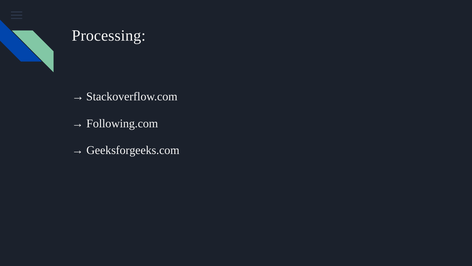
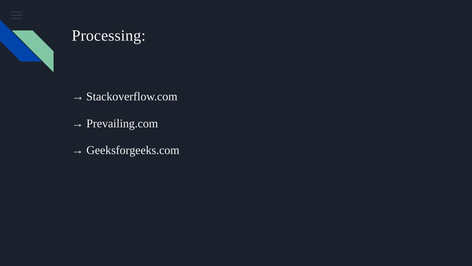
Following.com: Following.com -> Prevailing.com
